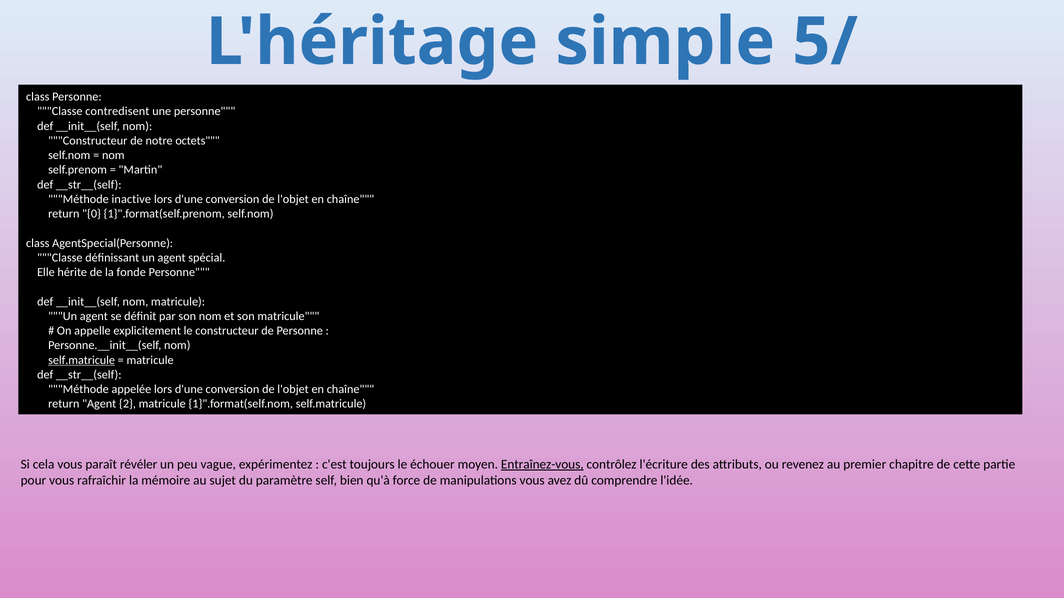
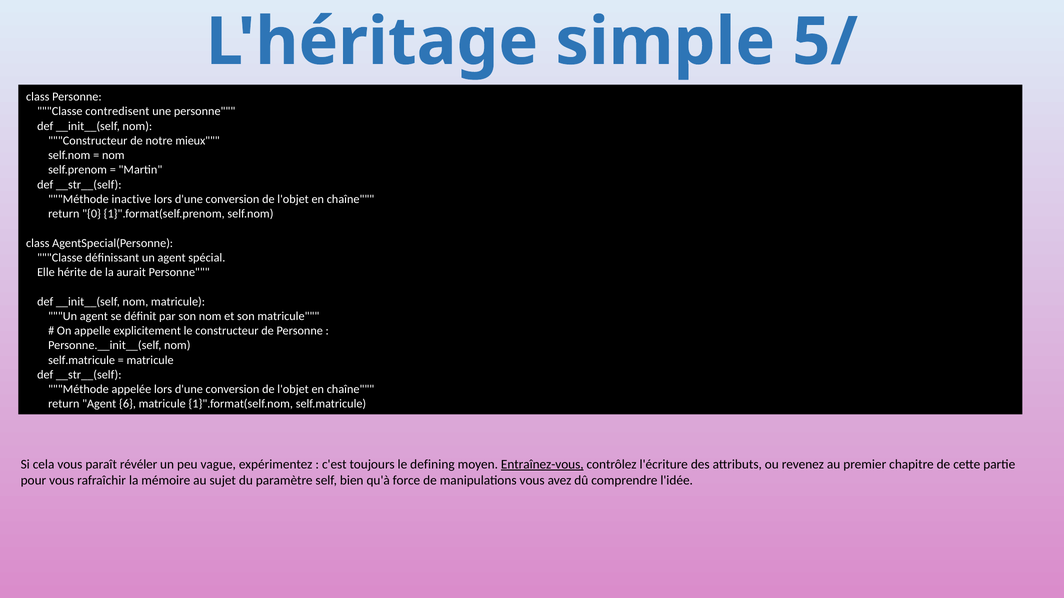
octets: octets -> mieux
fonde: fonde -> aurait
self.matricule at (82, 360) underline: present -> none
2: 2 -> 6
échouer: échouer -> defining
